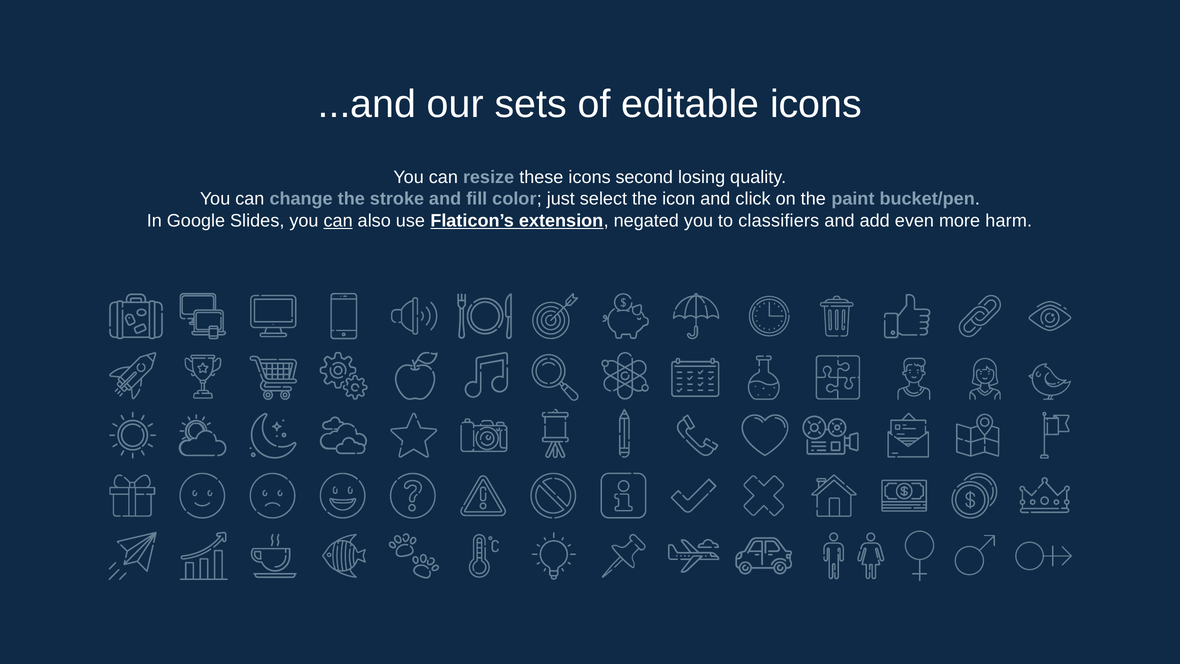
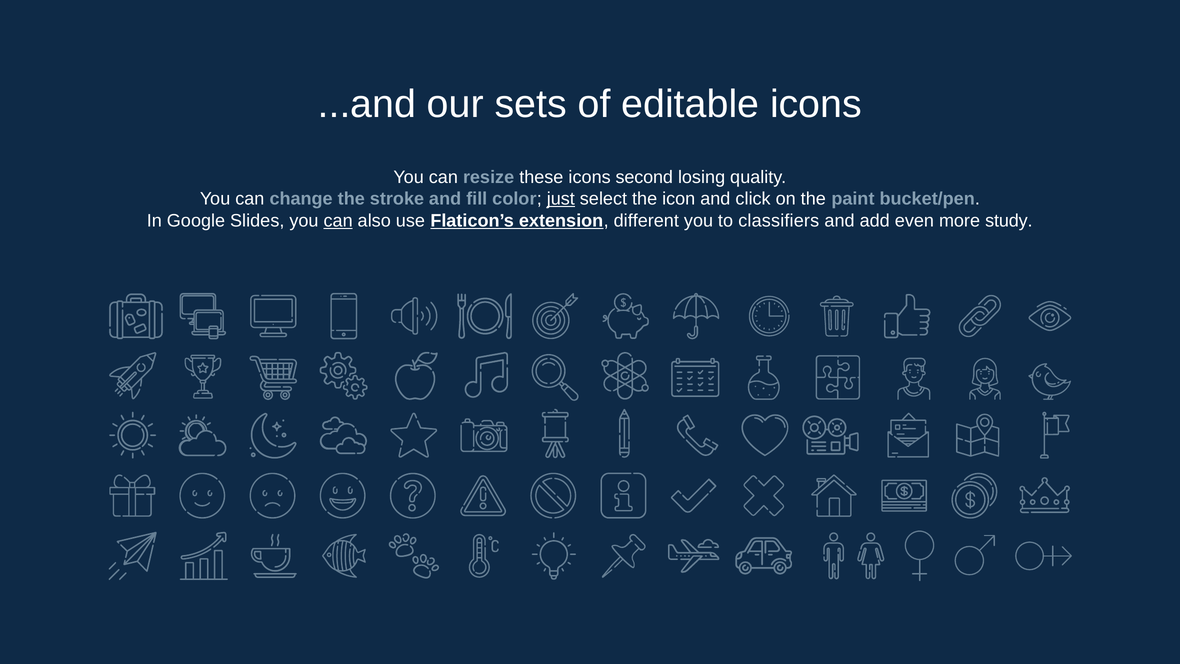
just underline: none -> present
negated: negated -> different
harm: harm -> study
